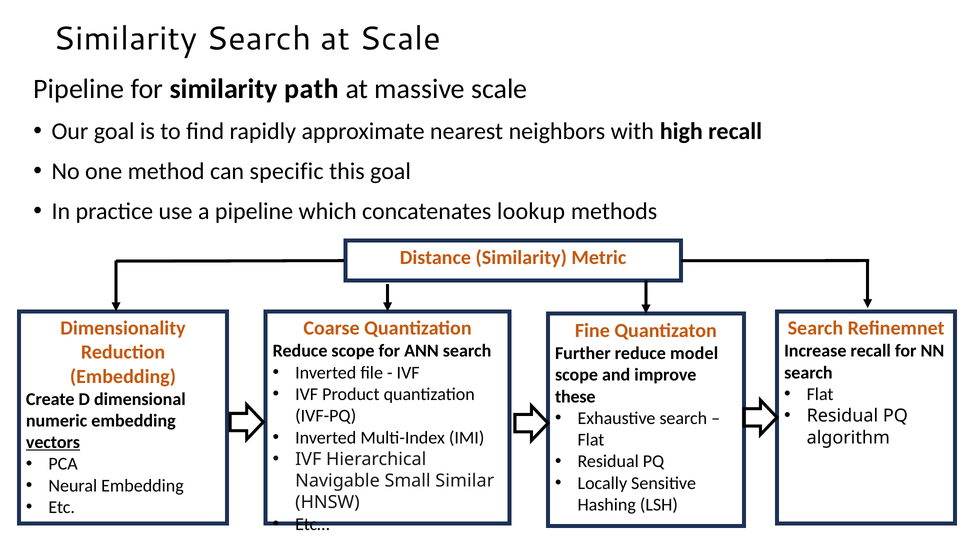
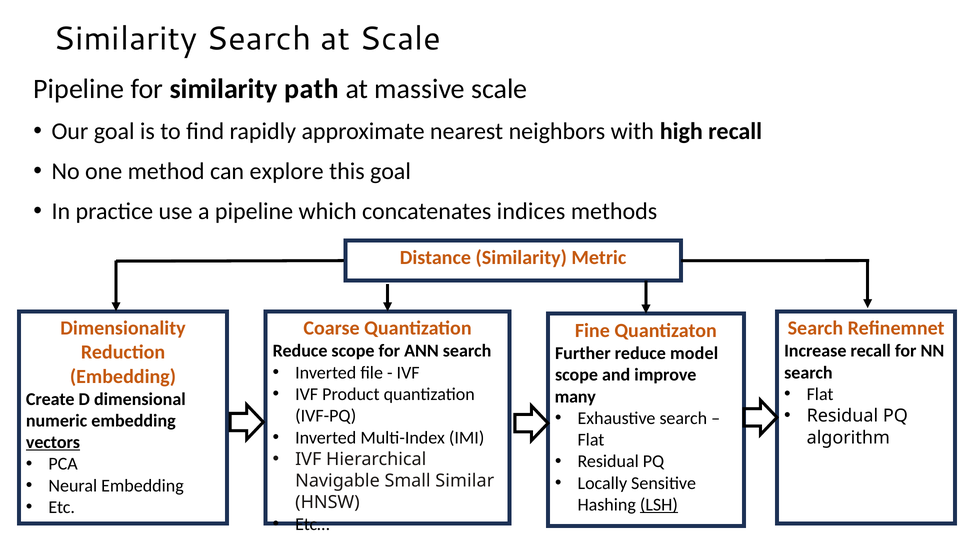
specific: specific -> explore
lookup: lookup -> indices
these: these -> many
LSH underline: none -> present
